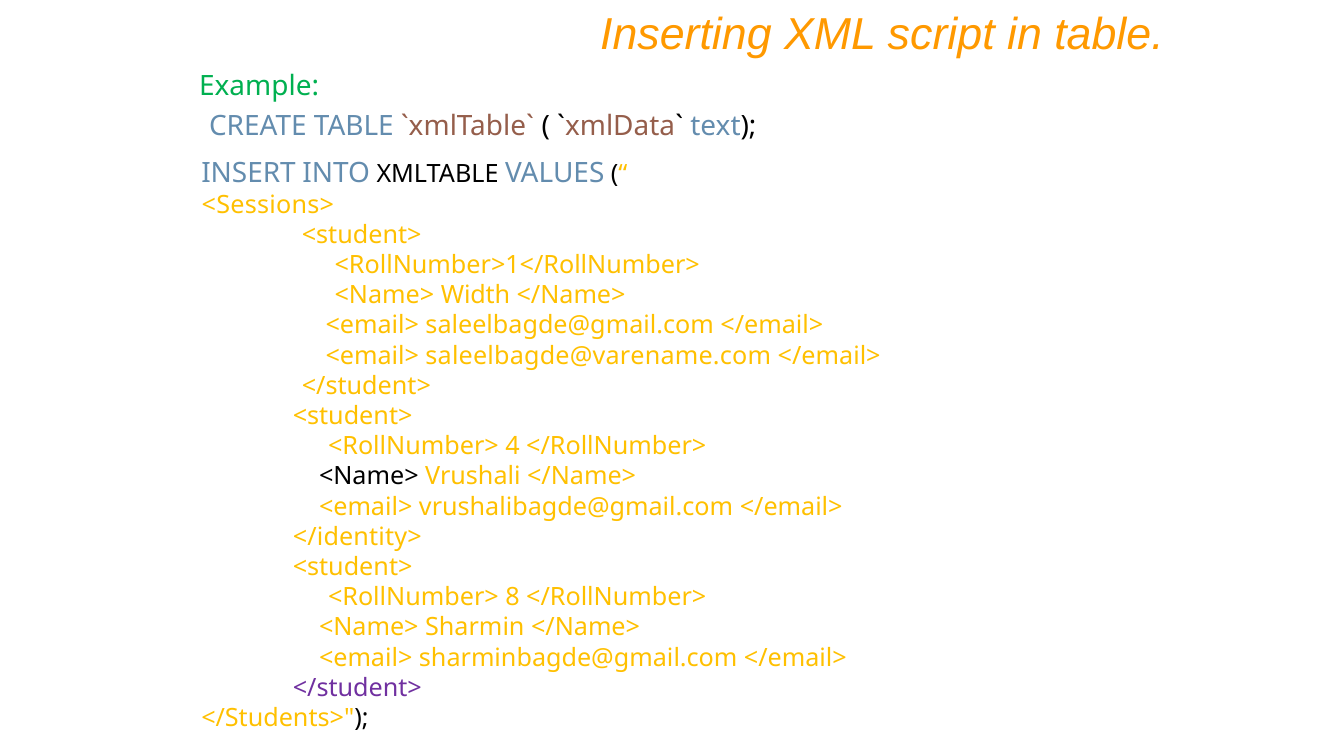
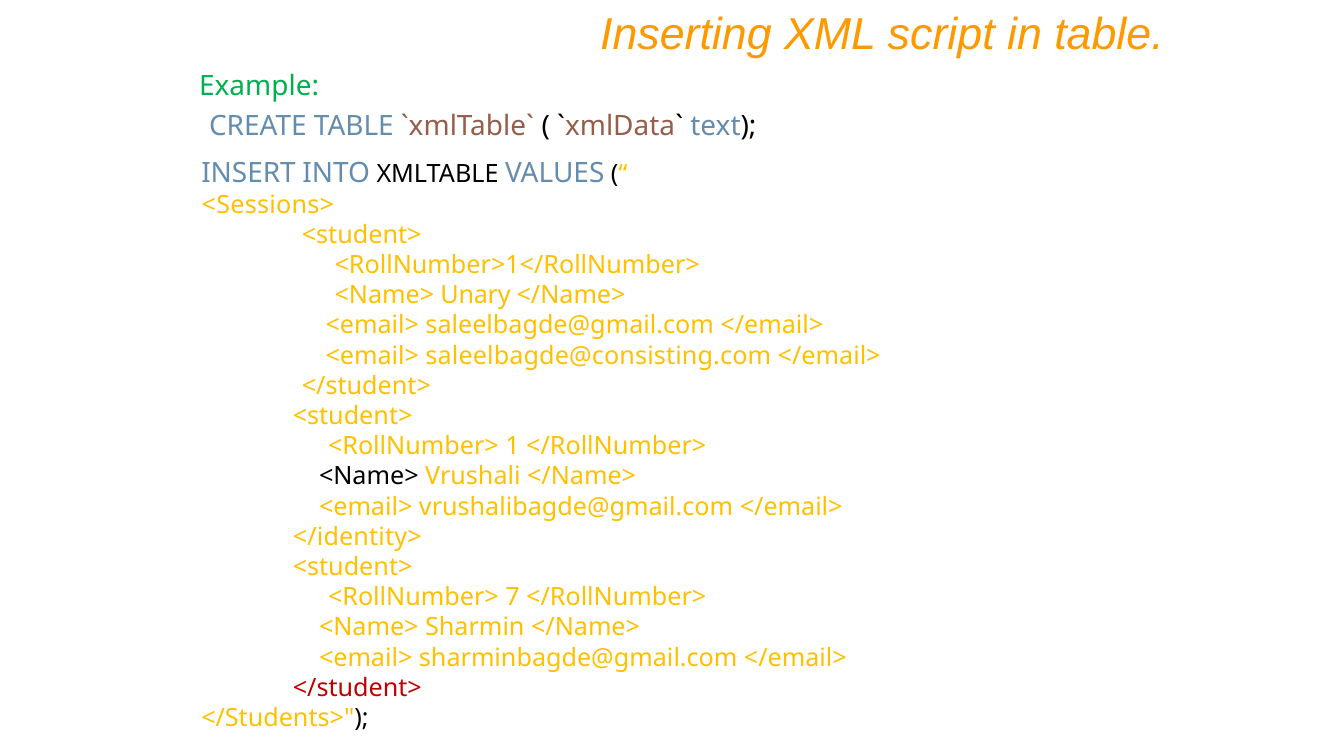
Width: Width -> Unary
saleelbagde@varename.com: saleelbagde@varename.com -> saleelbagde@consisting.com
4: 4 -> 1
8: 8 -> 7
</student> at (357, 688) colour: purple -> red
